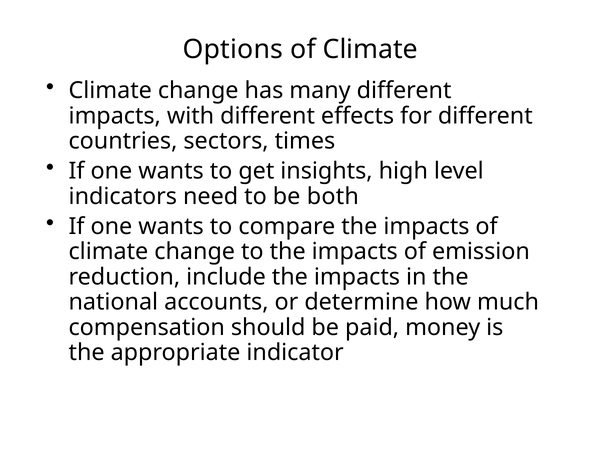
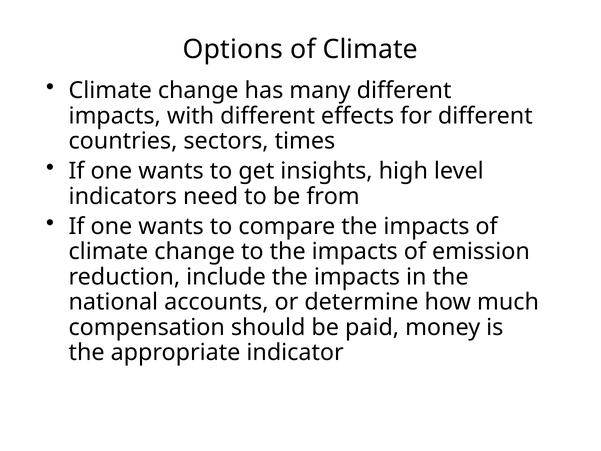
both: both -> from
